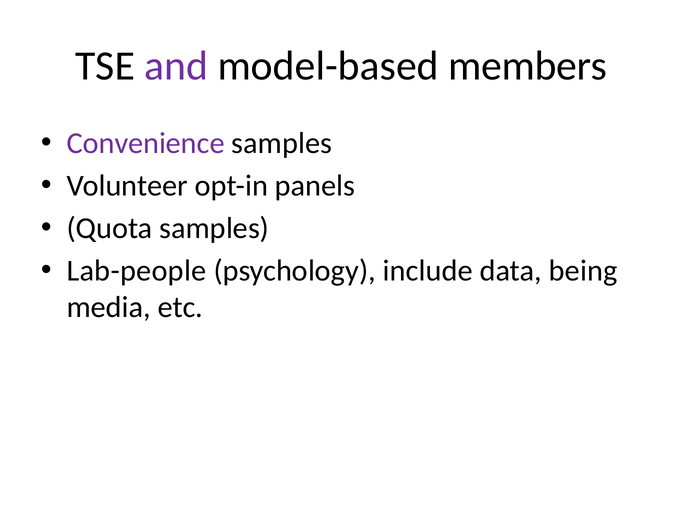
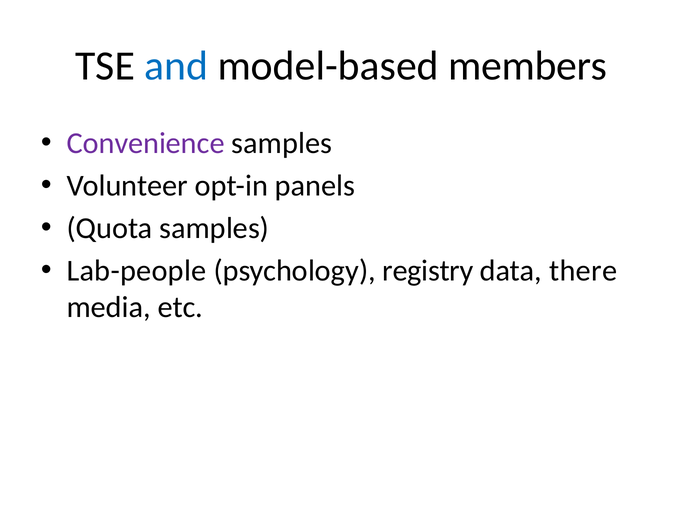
and colour: purple -> blue
include: include -> registry
being: being -> there
